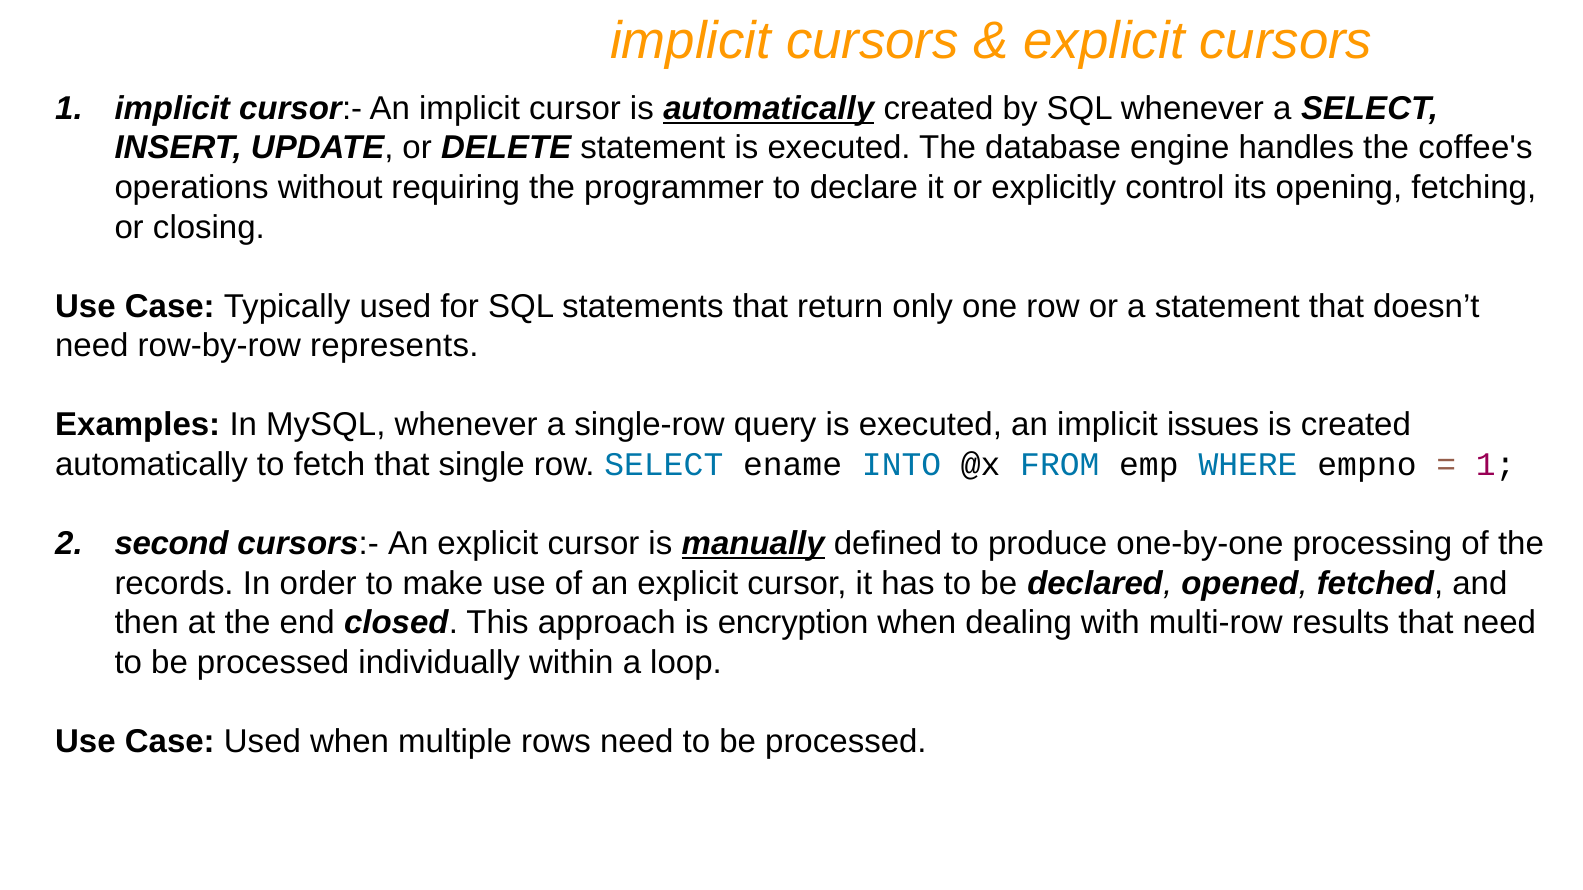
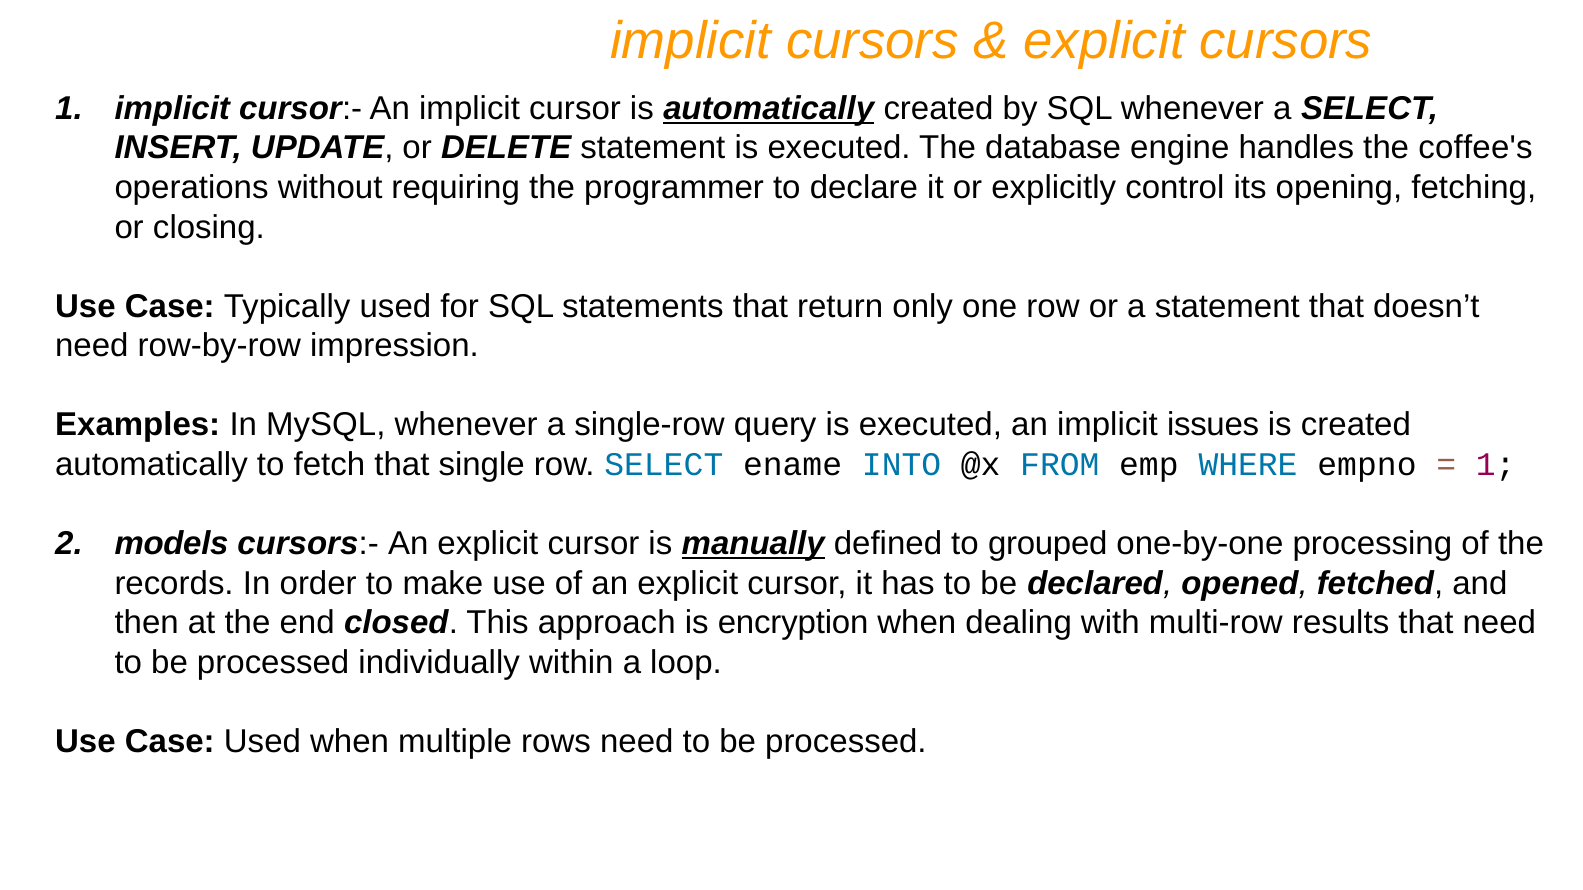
represents: represents -> impression
second: second -> models
produce: produce -> grouped
